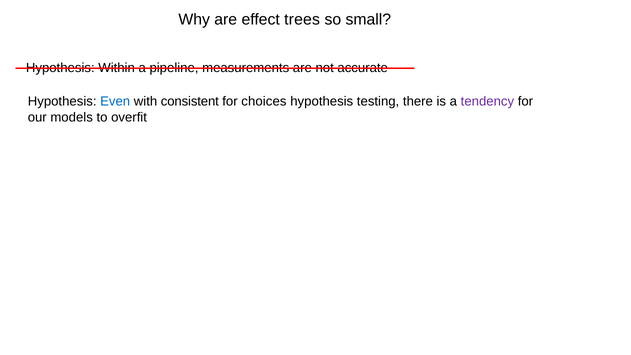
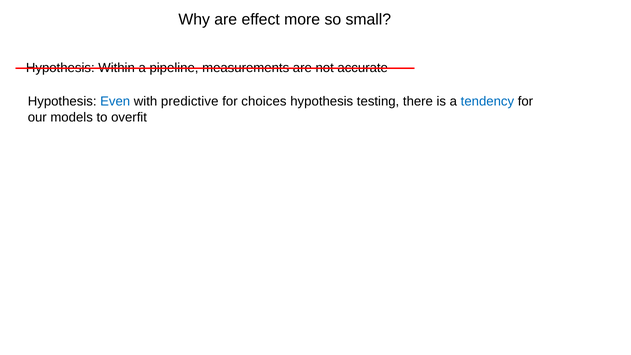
trees: trees -> more
consistent: consistent -> predictive
tendency colour: purple -> blue
